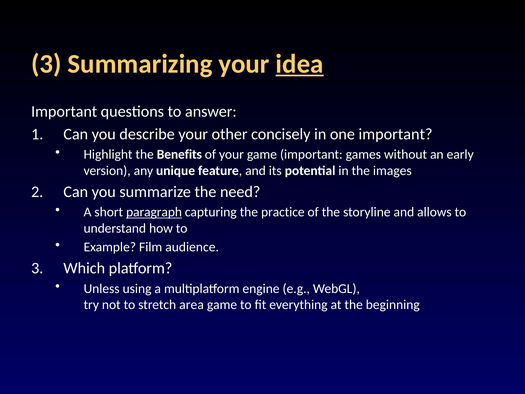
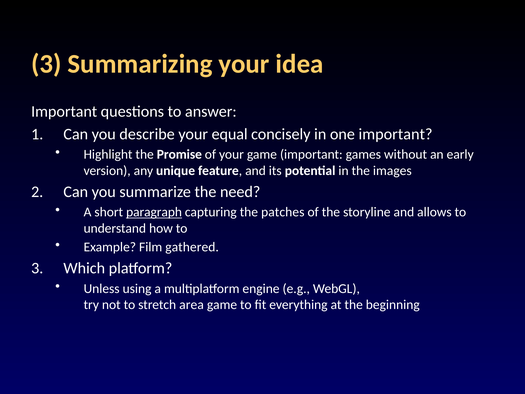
idea underline: present -> none
other: other -> equal
Benefits: Benefits -> Promise
practice: practice -> patches
audience: audience -> gathered
